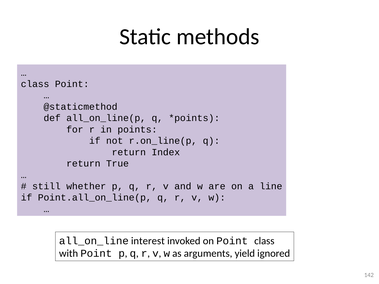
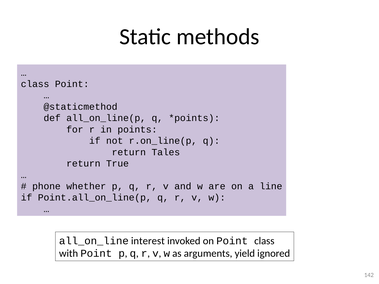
Index: Index -> Tales
still: still -> phone
